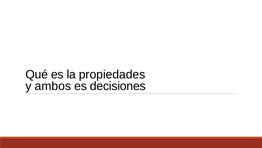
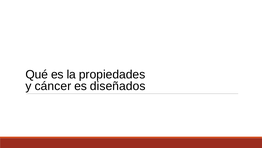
ambos: ambos -> cáncer
decisiones: decisiones -> diseñados
